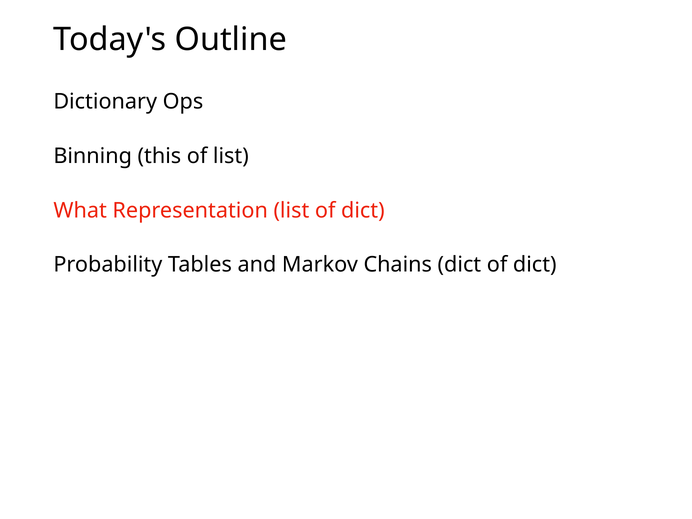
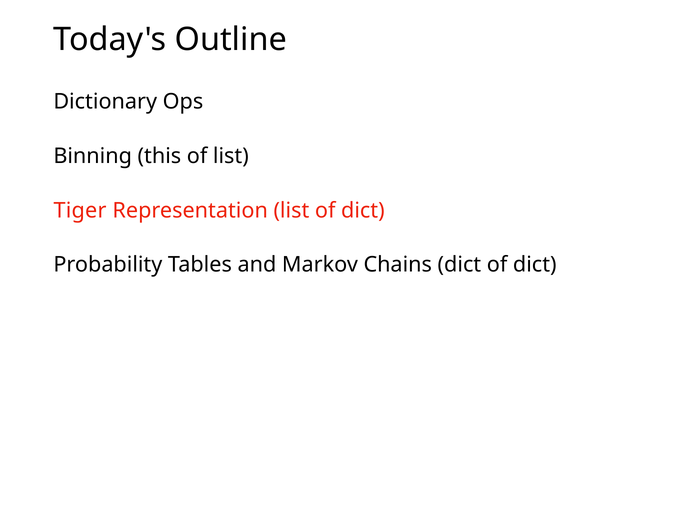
What: What -> Tiger
